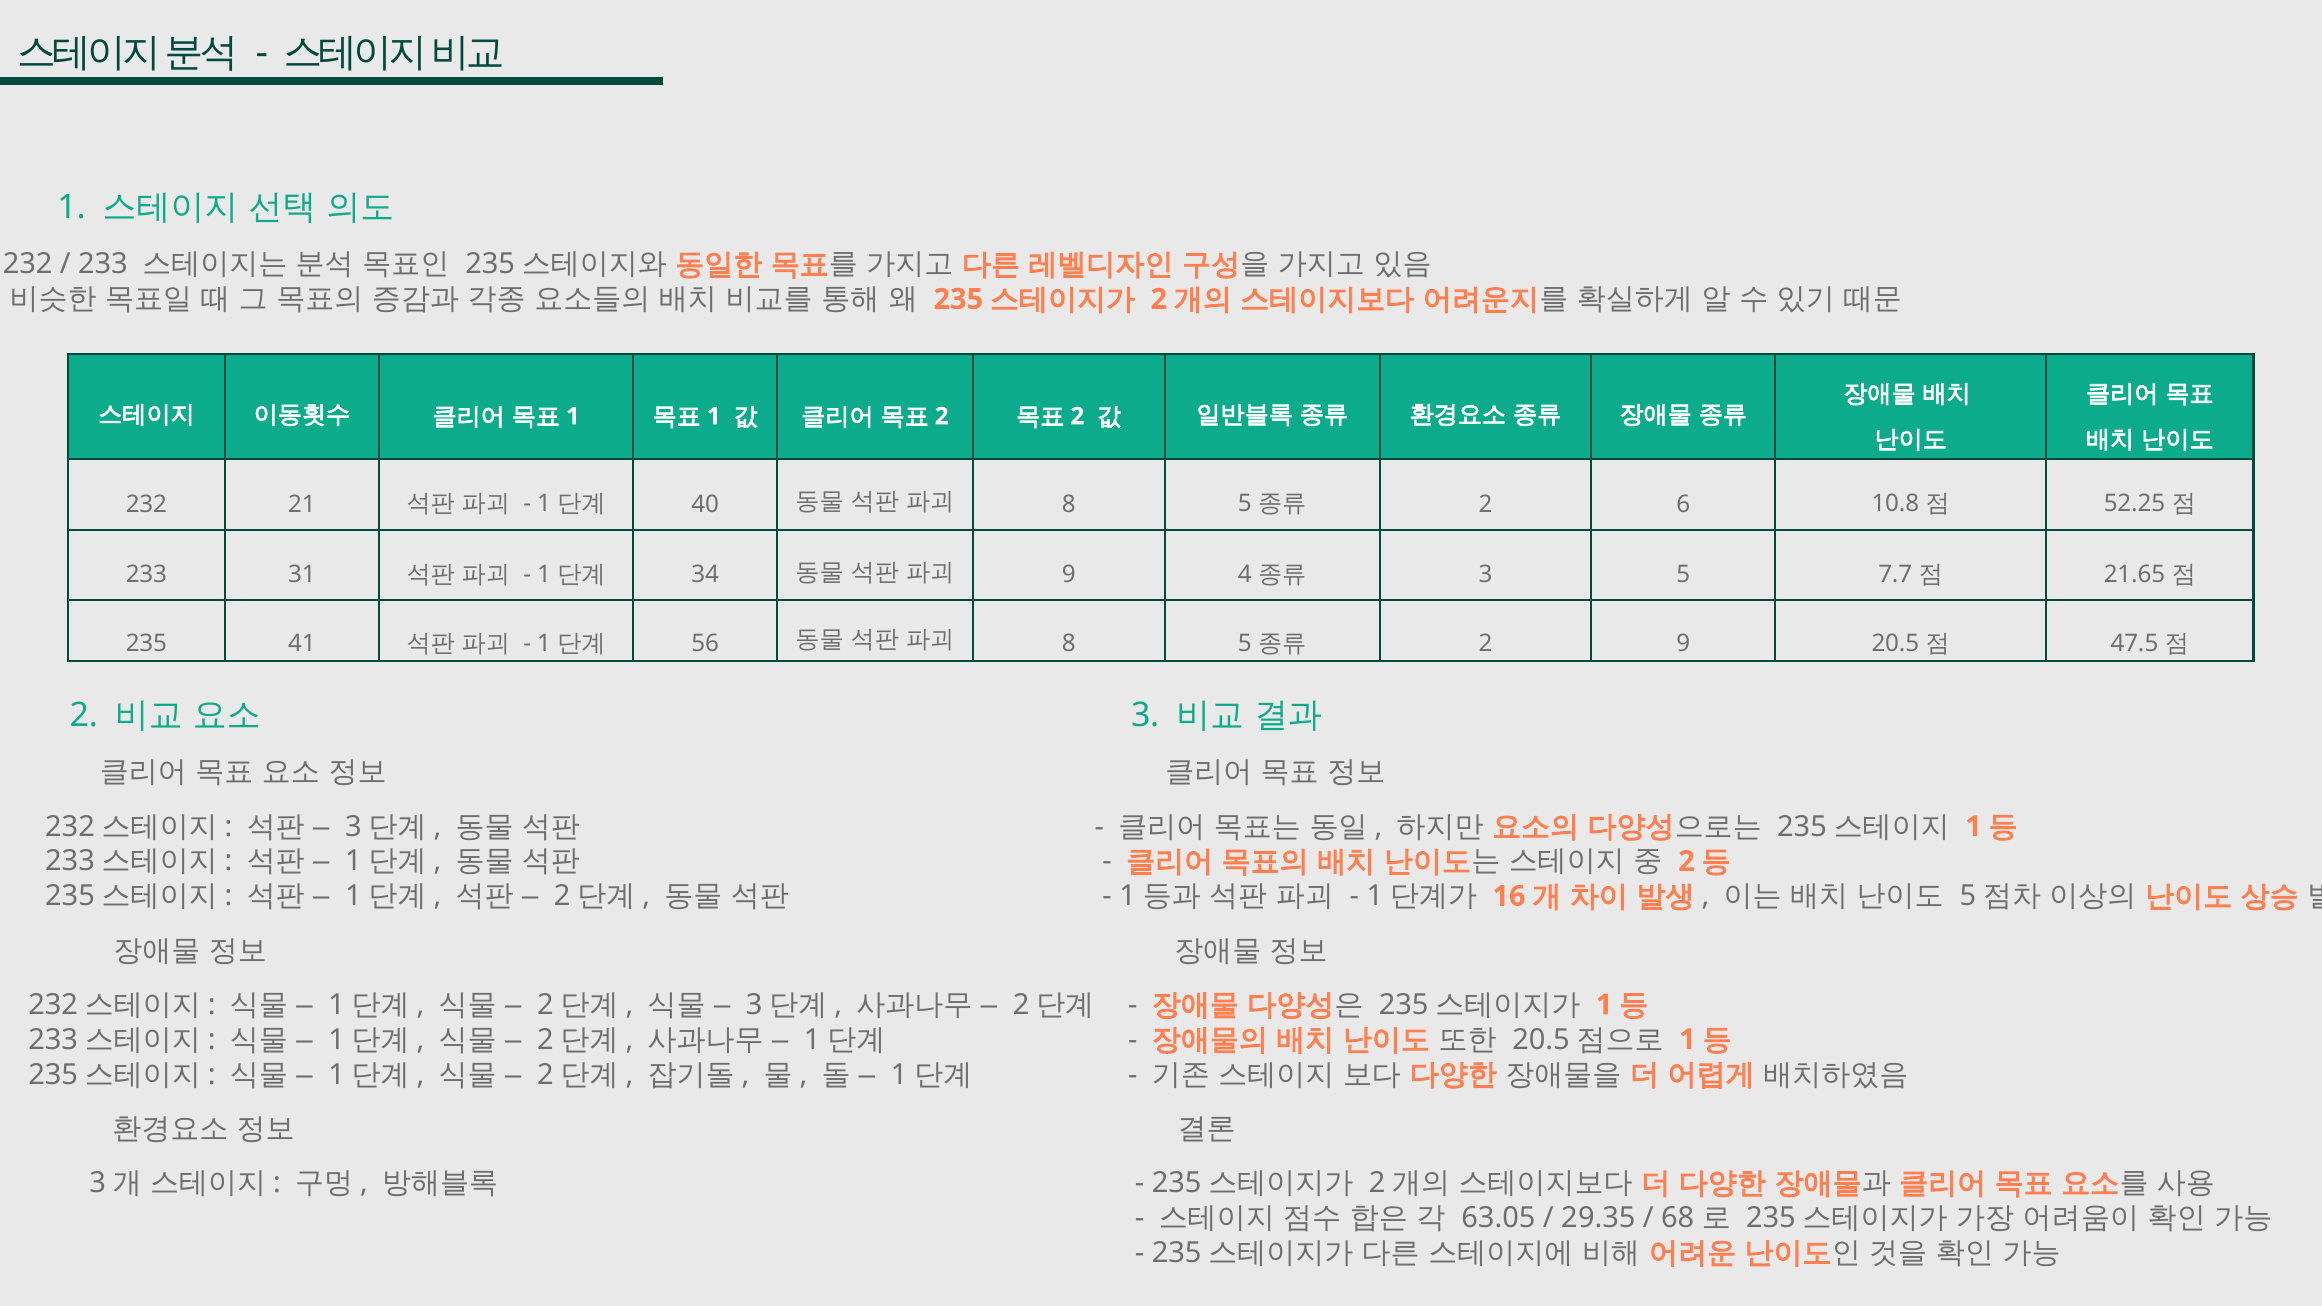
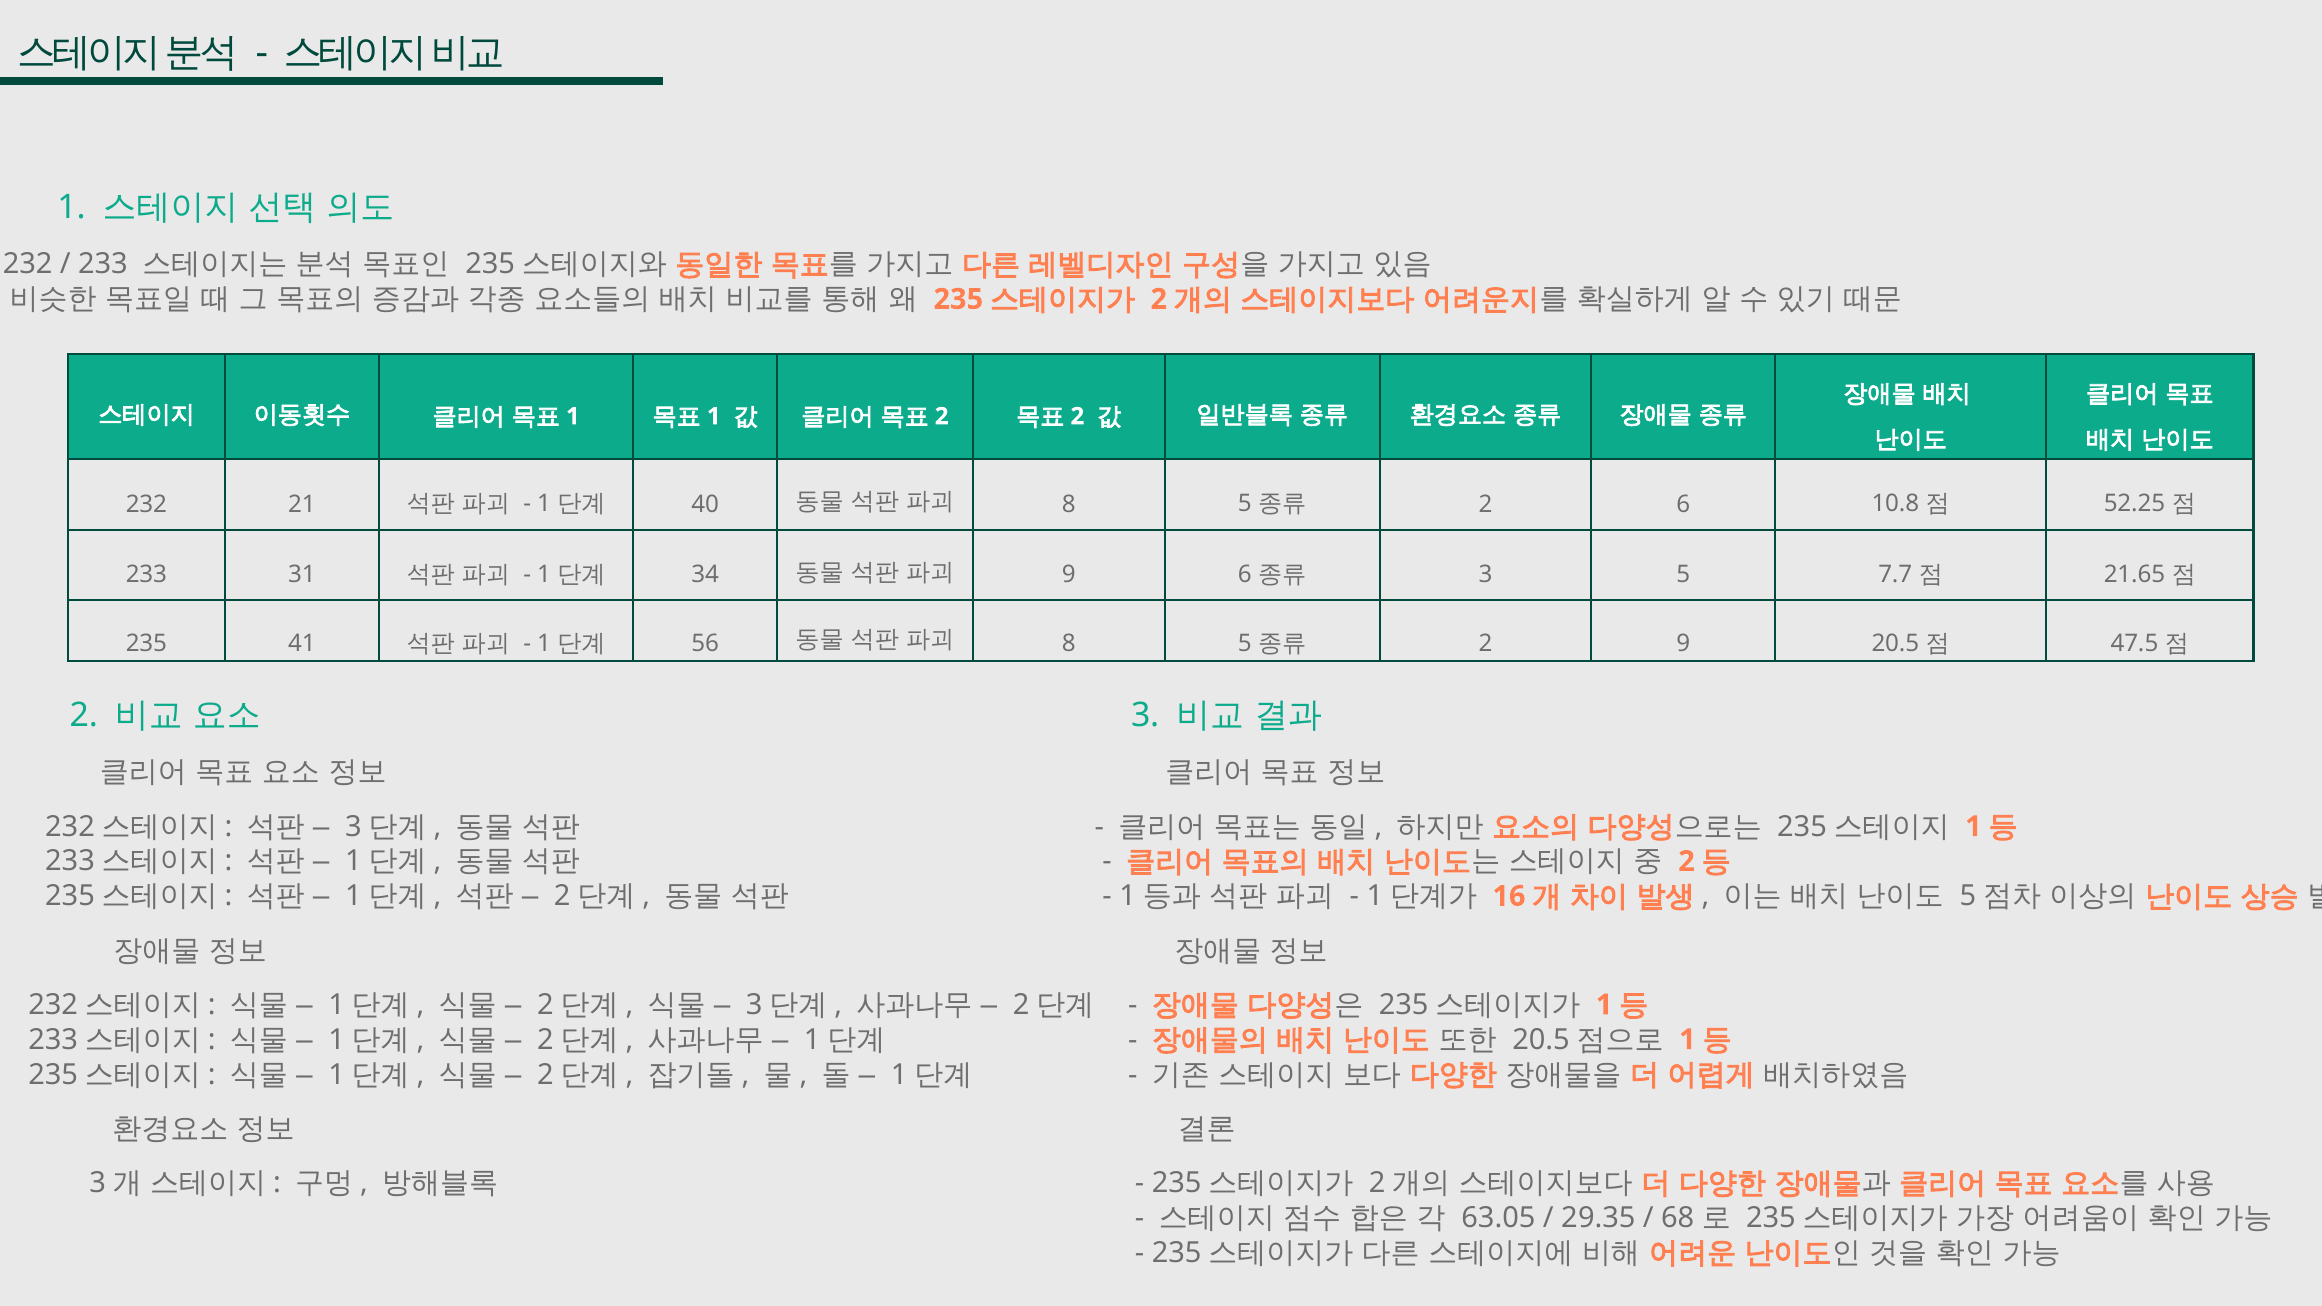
9 4: 4 -> 6
